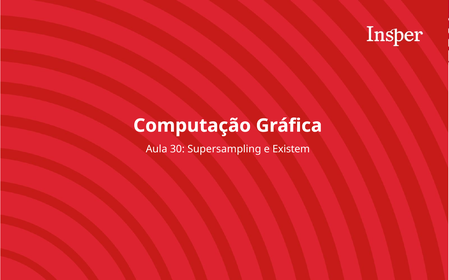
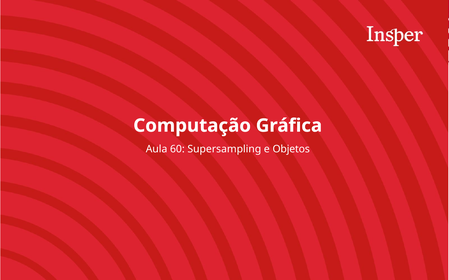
30: 30 -> 60
Existem: Existem -> Objetos
